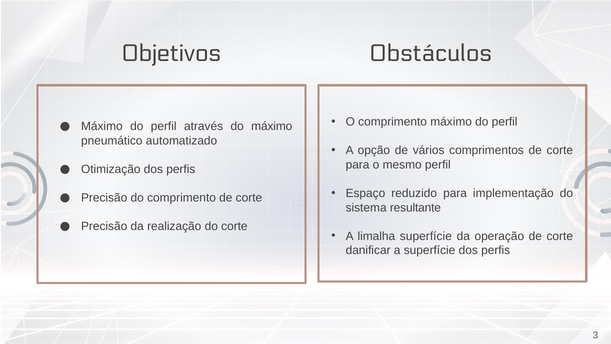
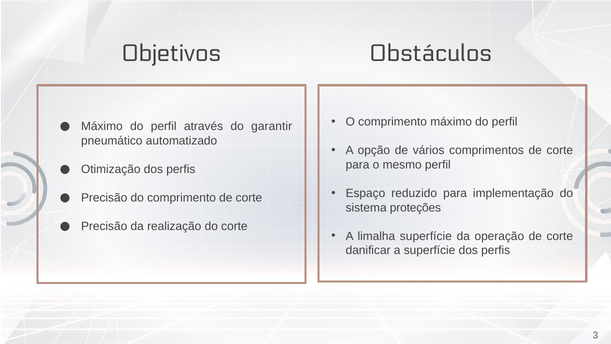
do máximo: máximo -> garantir
resultante: resultante -> proteções
